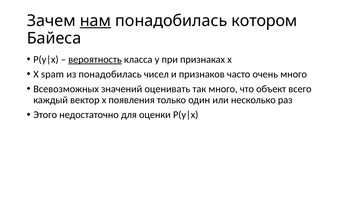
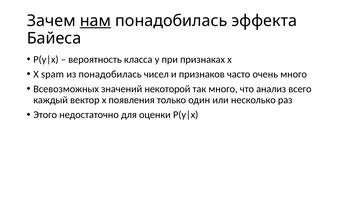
котором: котором -> эффекта
вероятность underline: present -> none
оценивать: оценивать -> некоторой
объект: объект -> анализ
